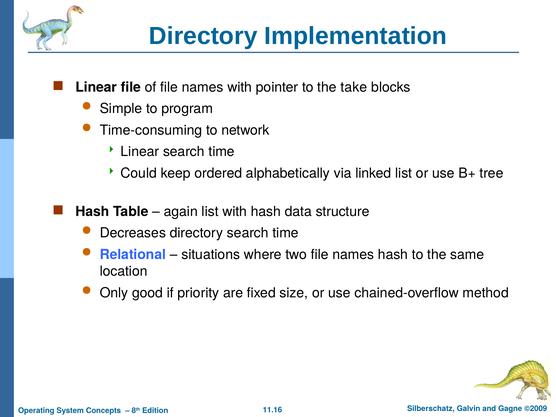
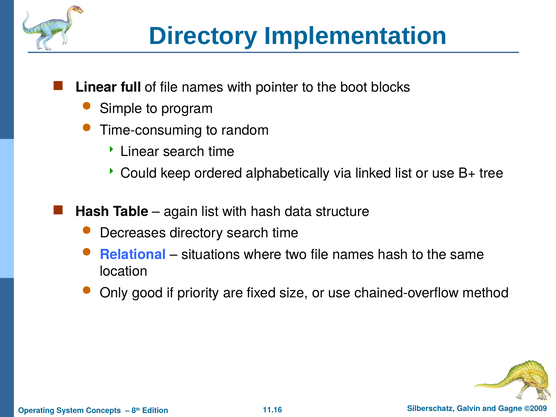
Linear file: file -> full
take: take -> boot
network: network -> random
